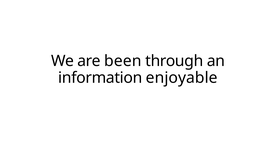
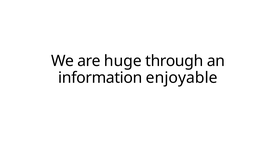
been: been -> huge
